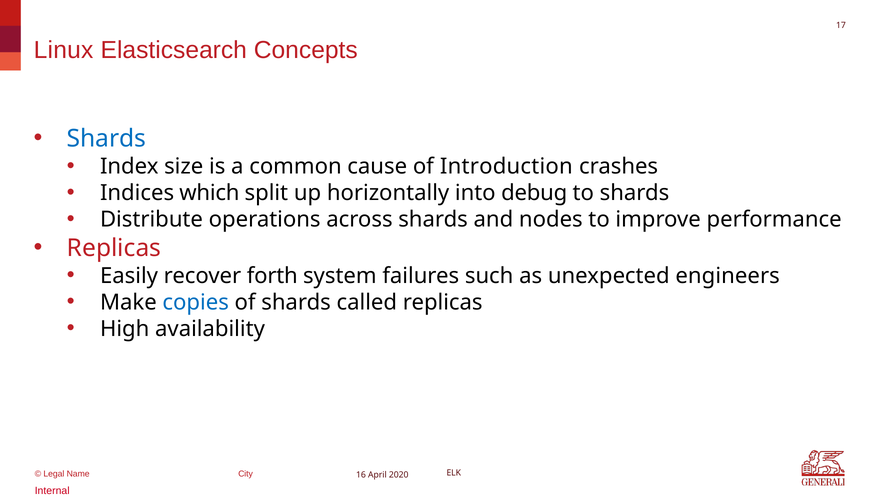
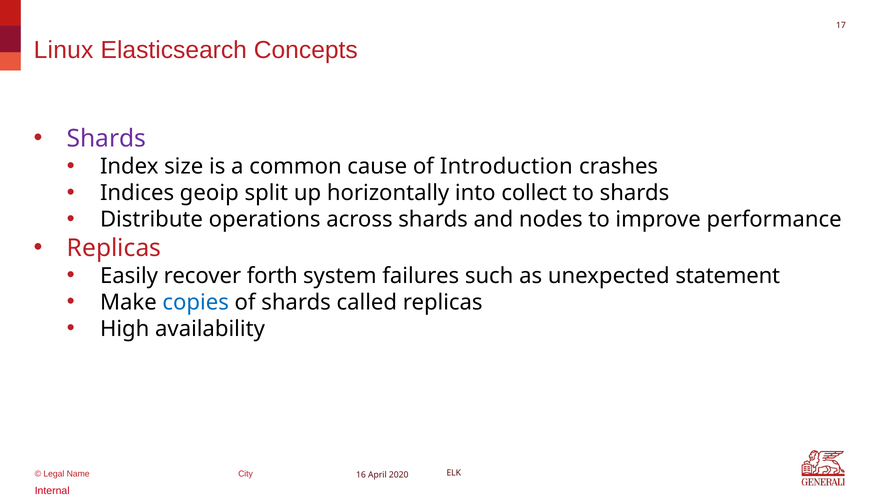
Shards at (106, 139) colour: blue -> purple
which: which -> geoip
debug: debug -> collect
engineers: engineers -> statement
